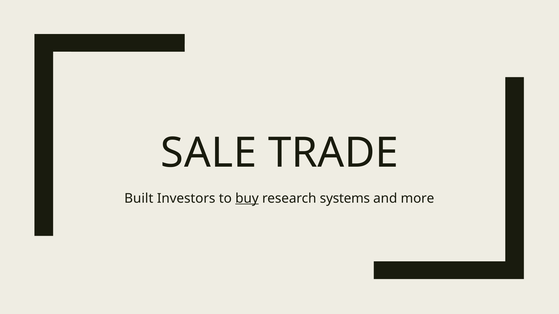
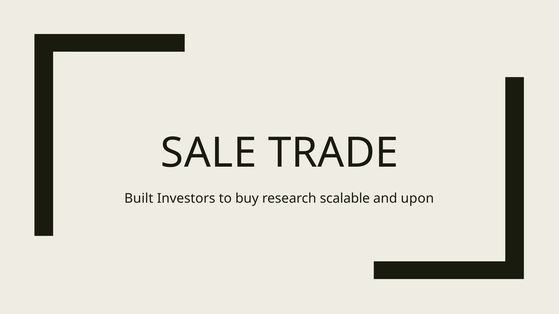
buy underline: present -> none
systems: systems -> scalable
more: more -> upon
